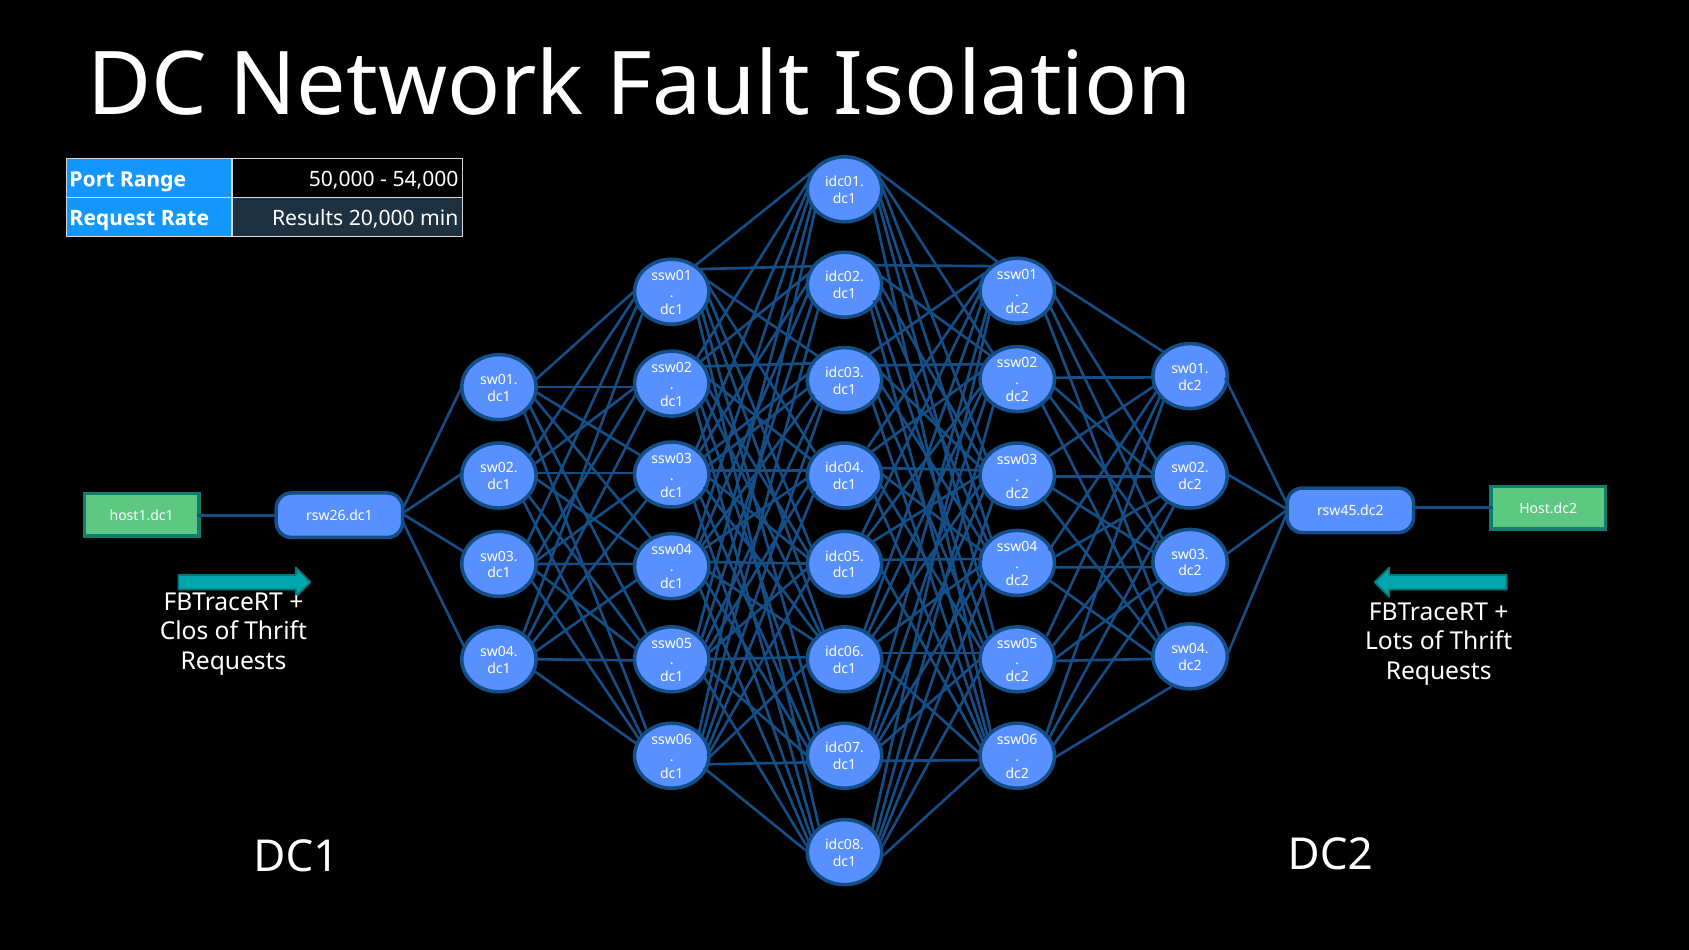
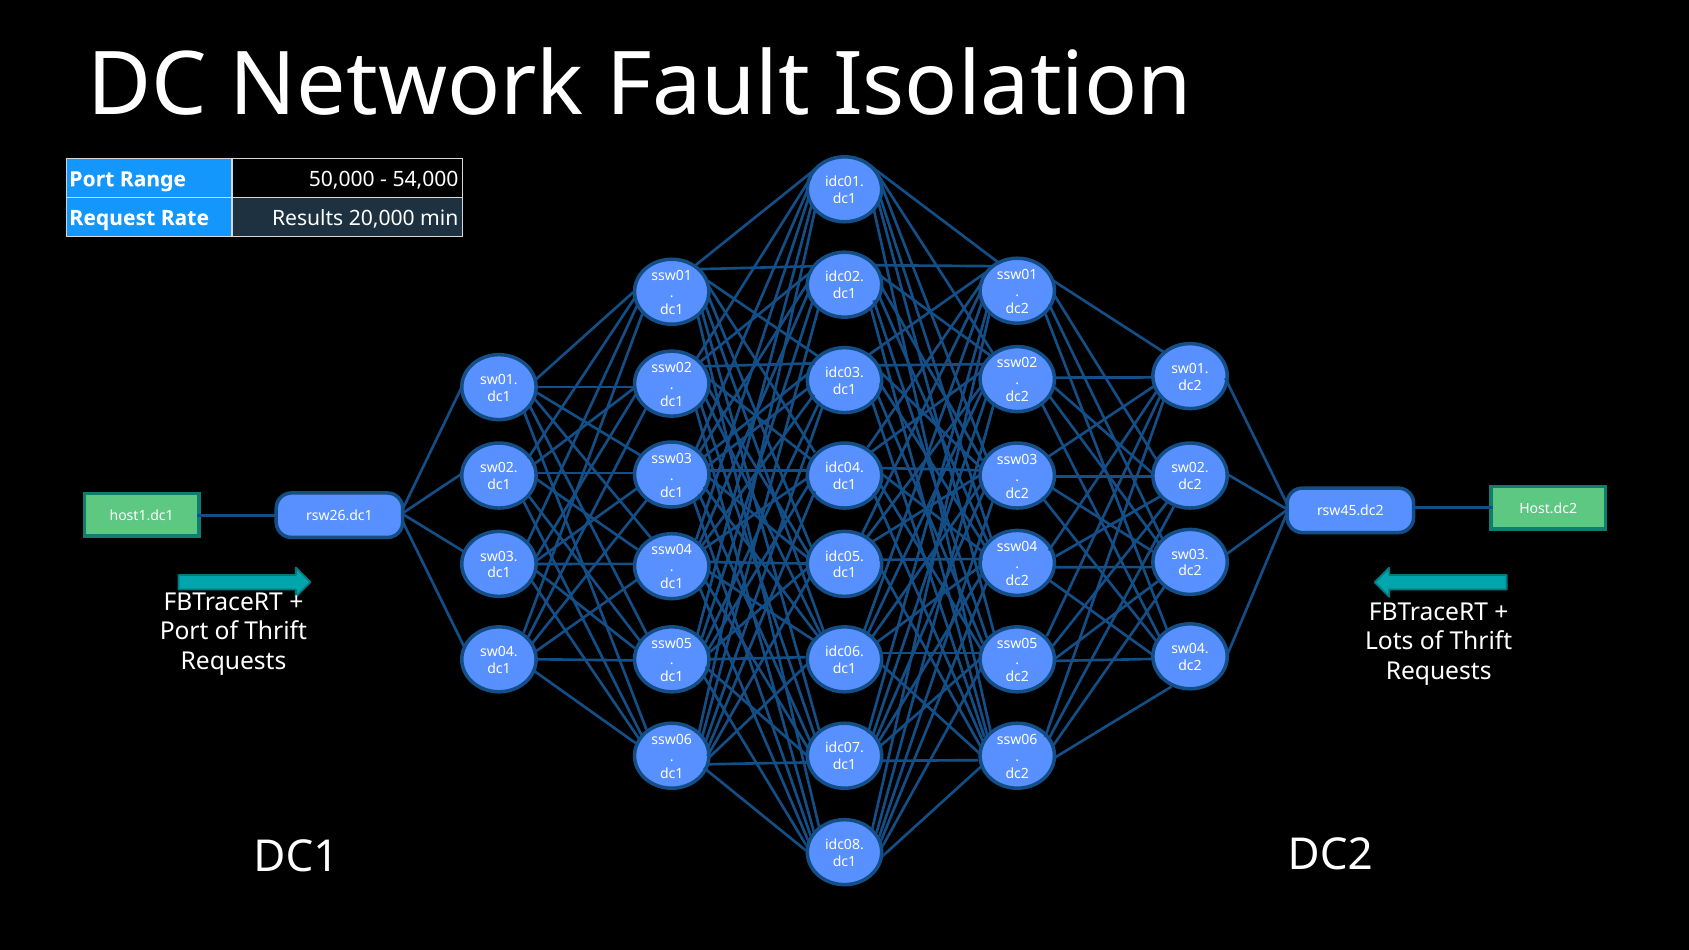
Clos at (184, 632): Clos -> Port
